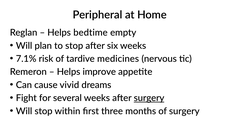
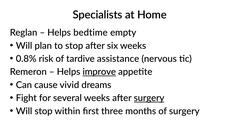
Peripheral: Peripheral -> Specialists
7.1%: 7.1% -> 0.8%
medicines: medicines -> assistance
improve underline: none -> present
